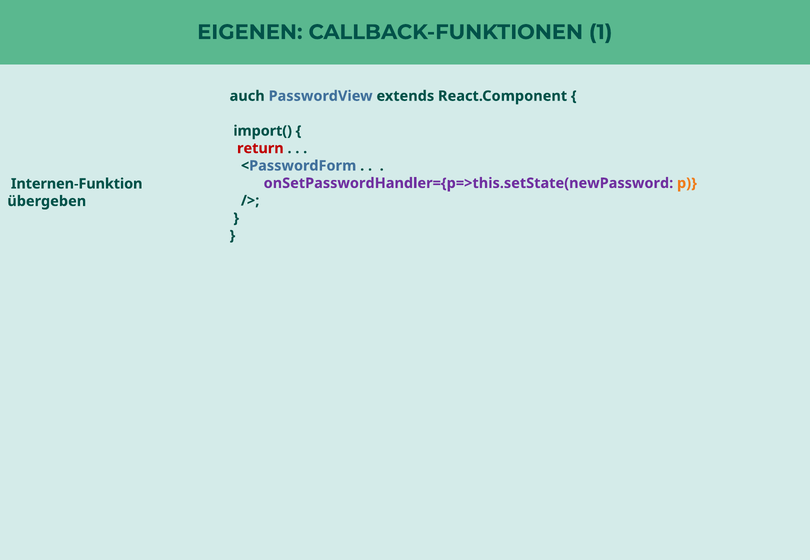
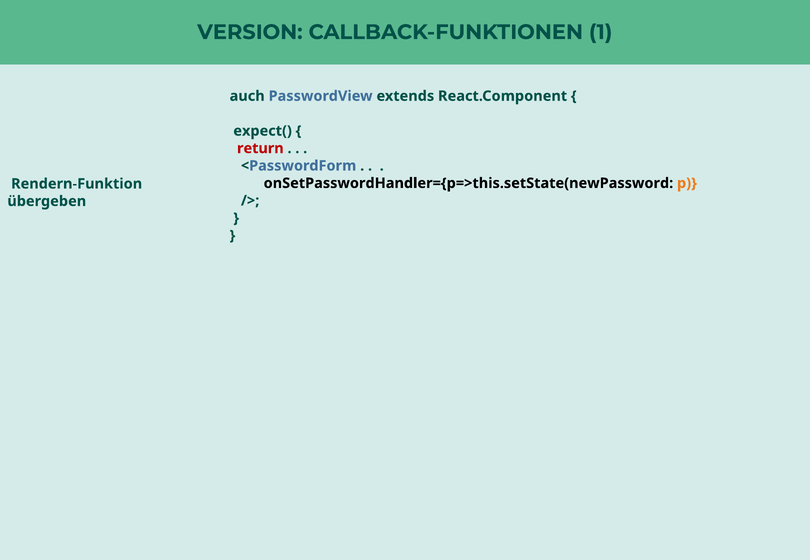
EIGENEN: EIGENEN -> VERSION
import(: import( -> expect(
onSetPasswordHandler={p=>this.setState(newPassword colour: purple -> black
Internen-Funktion: Internen-Funktion -> Rendern-Funktion
